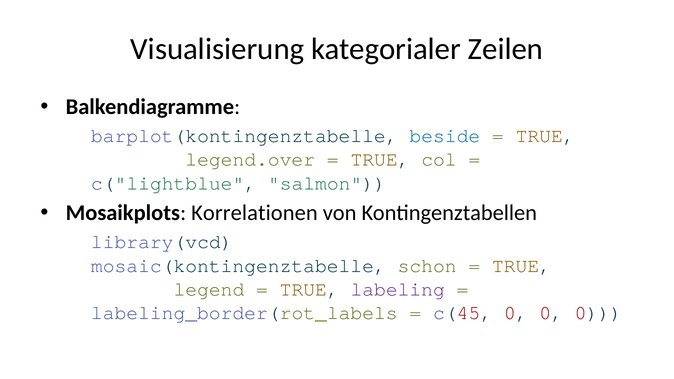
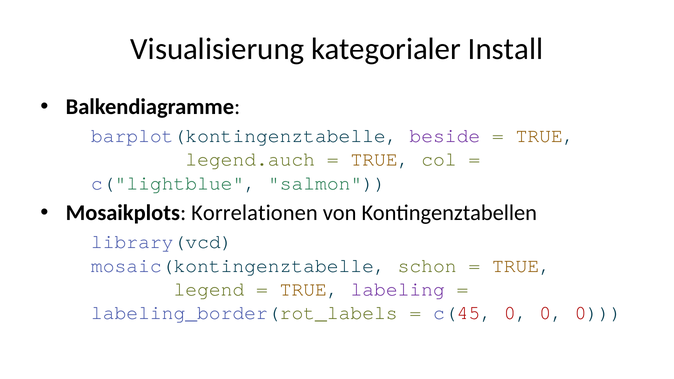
Zeilen: Zeilen -> Install
beside colour: blue -> purple
legend.over: legend.over -> legend.auch
